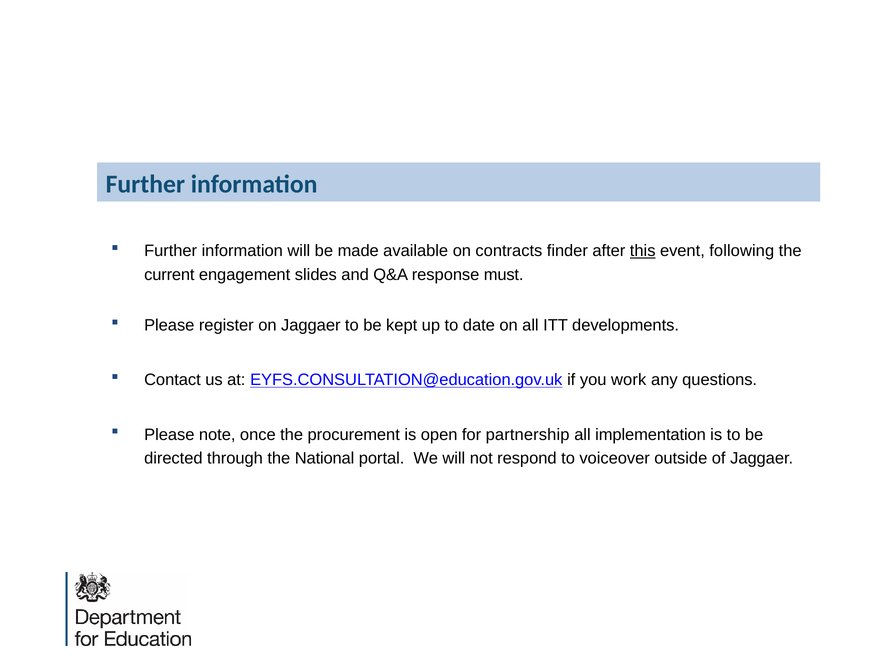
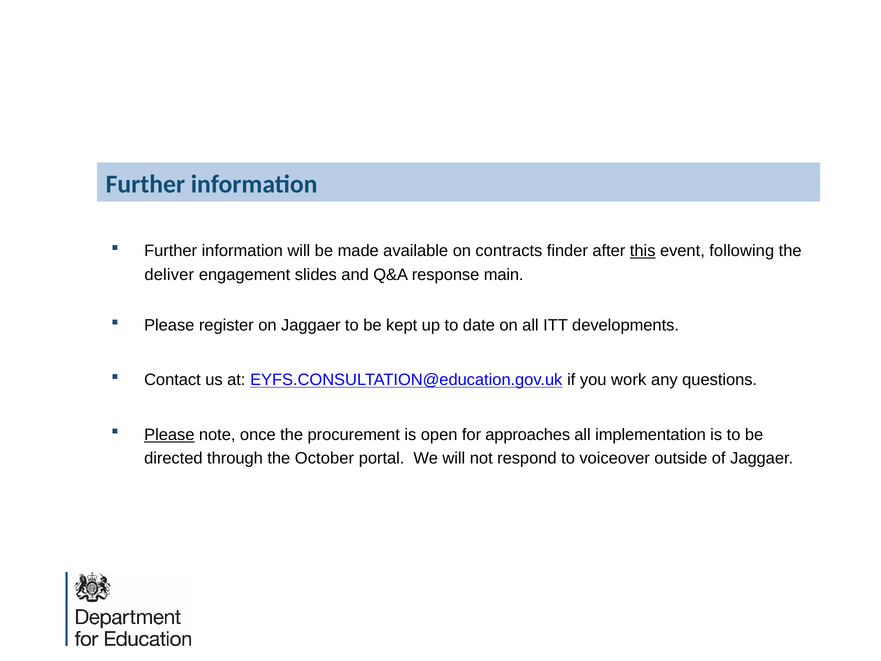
current: current -> deliver
must: must -> main
Please at (169, 435) underline: none -> present
partnership: partnership -> approaches
National: National -> October
